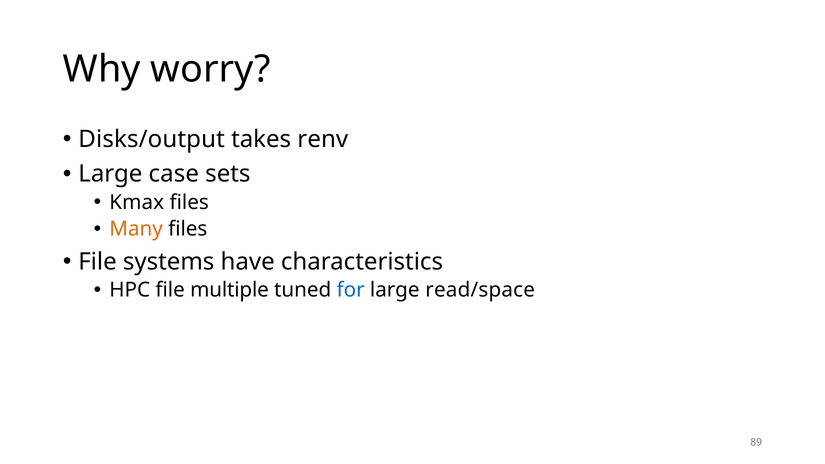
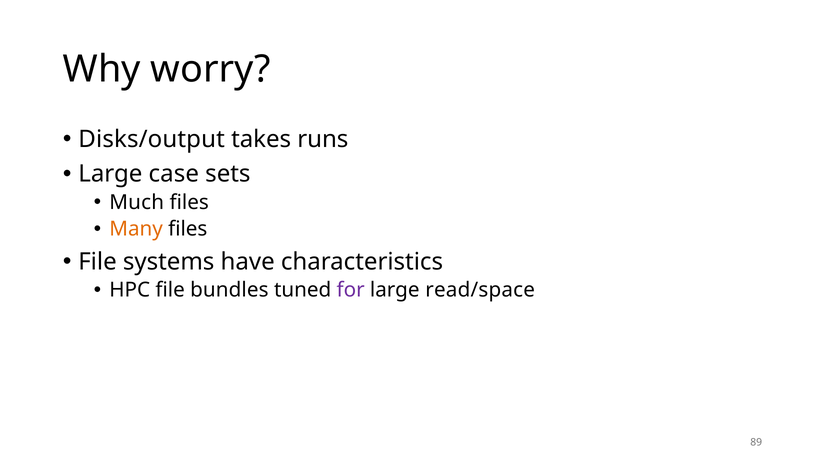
renv: renv -> runs
Kmax: Kmax -> Much
multiple: multiple -> bundles
for colour: blue -> purple
